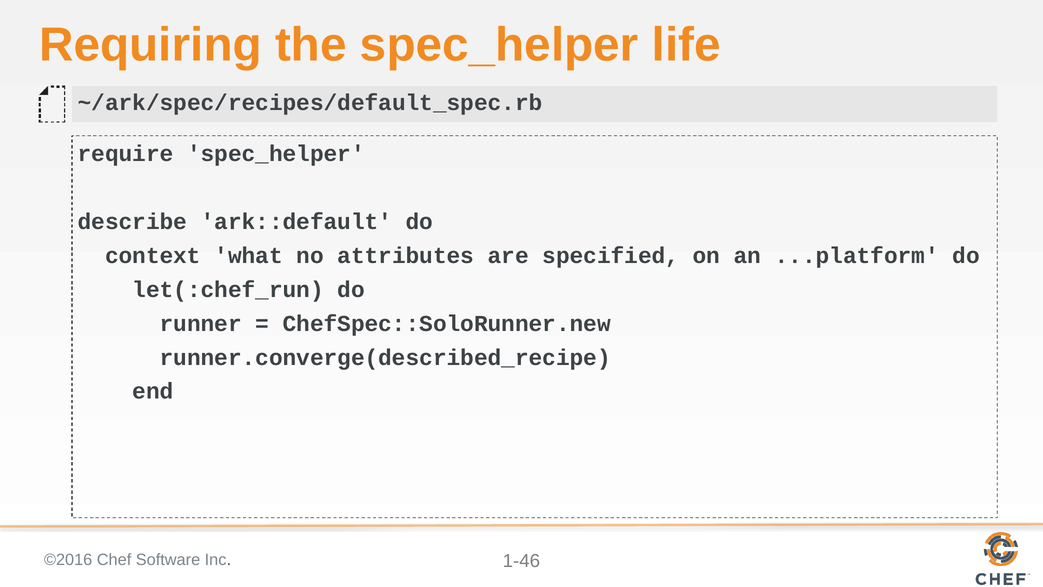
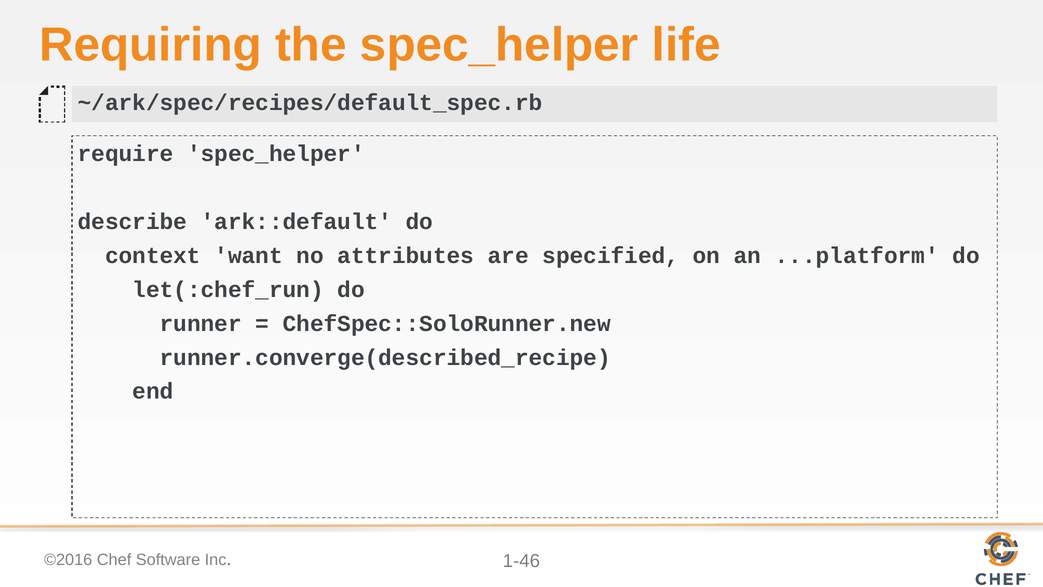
what: what -> want
